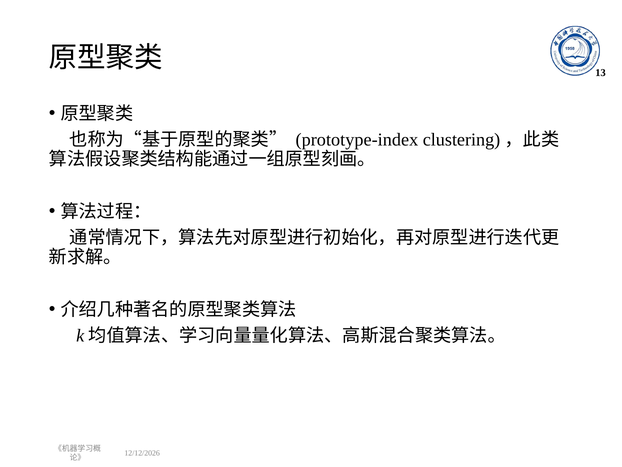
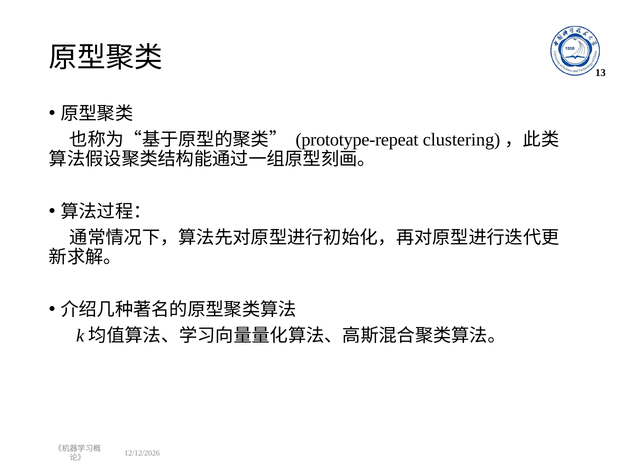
prototype-index: prototype-index -> prototype-repeat
